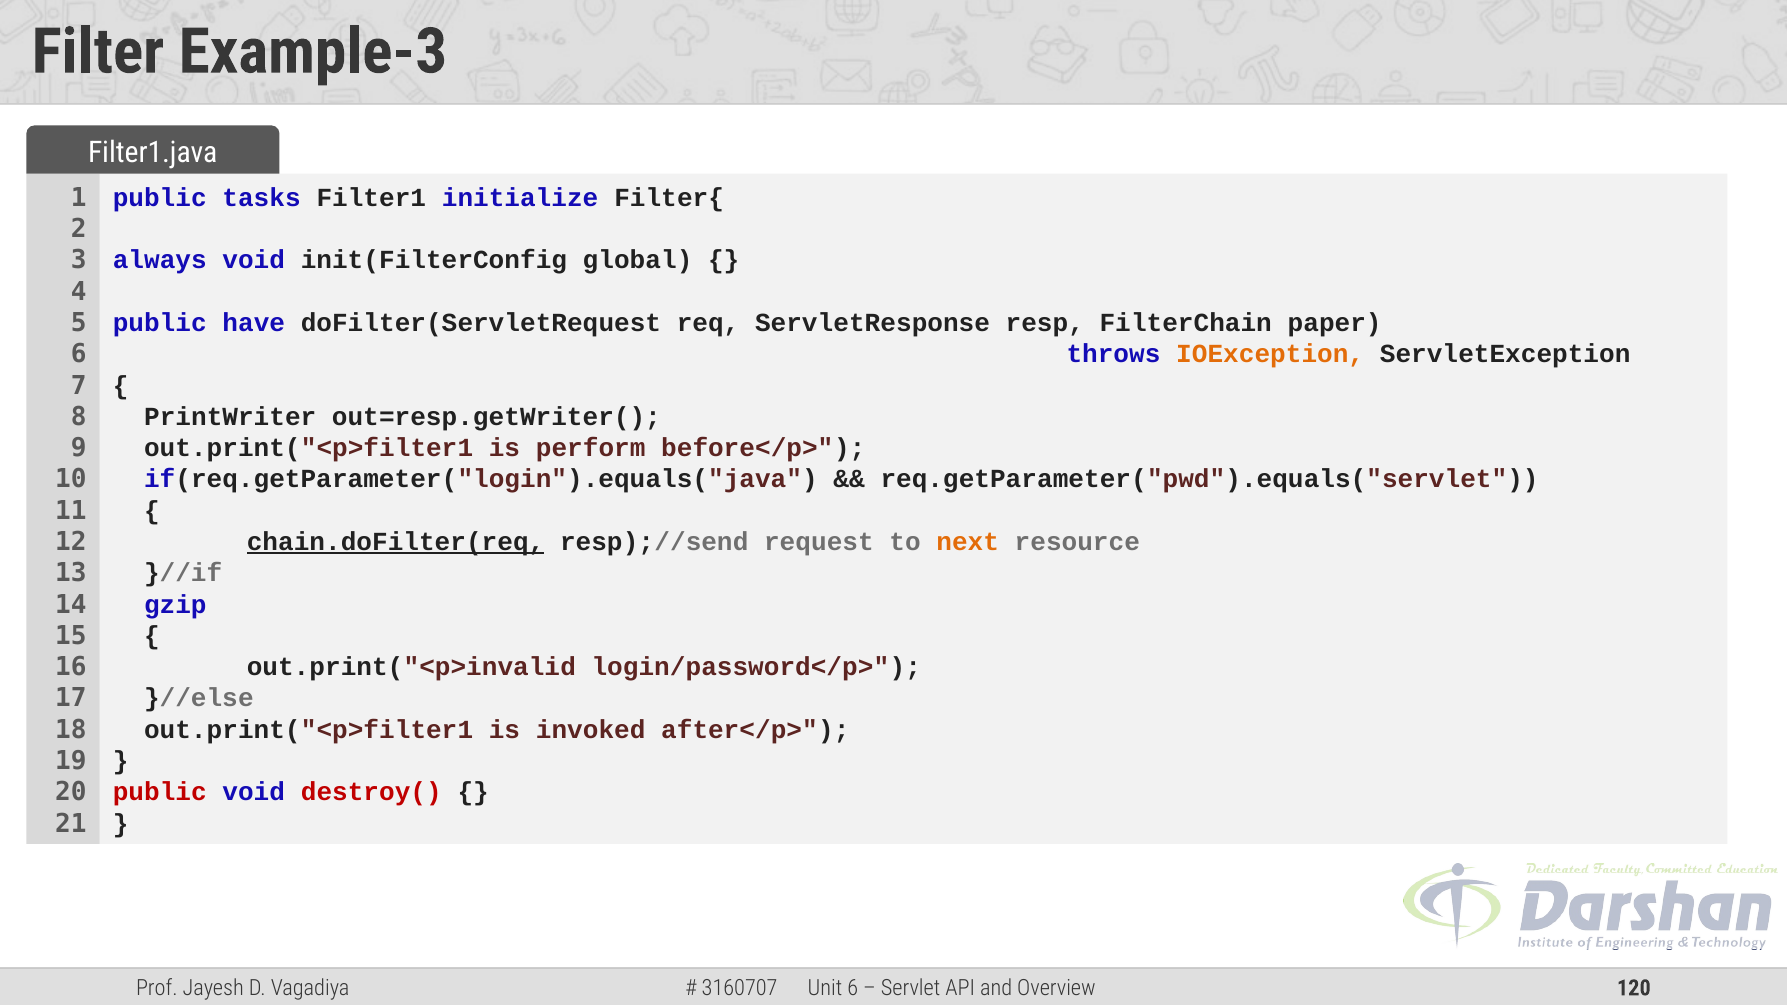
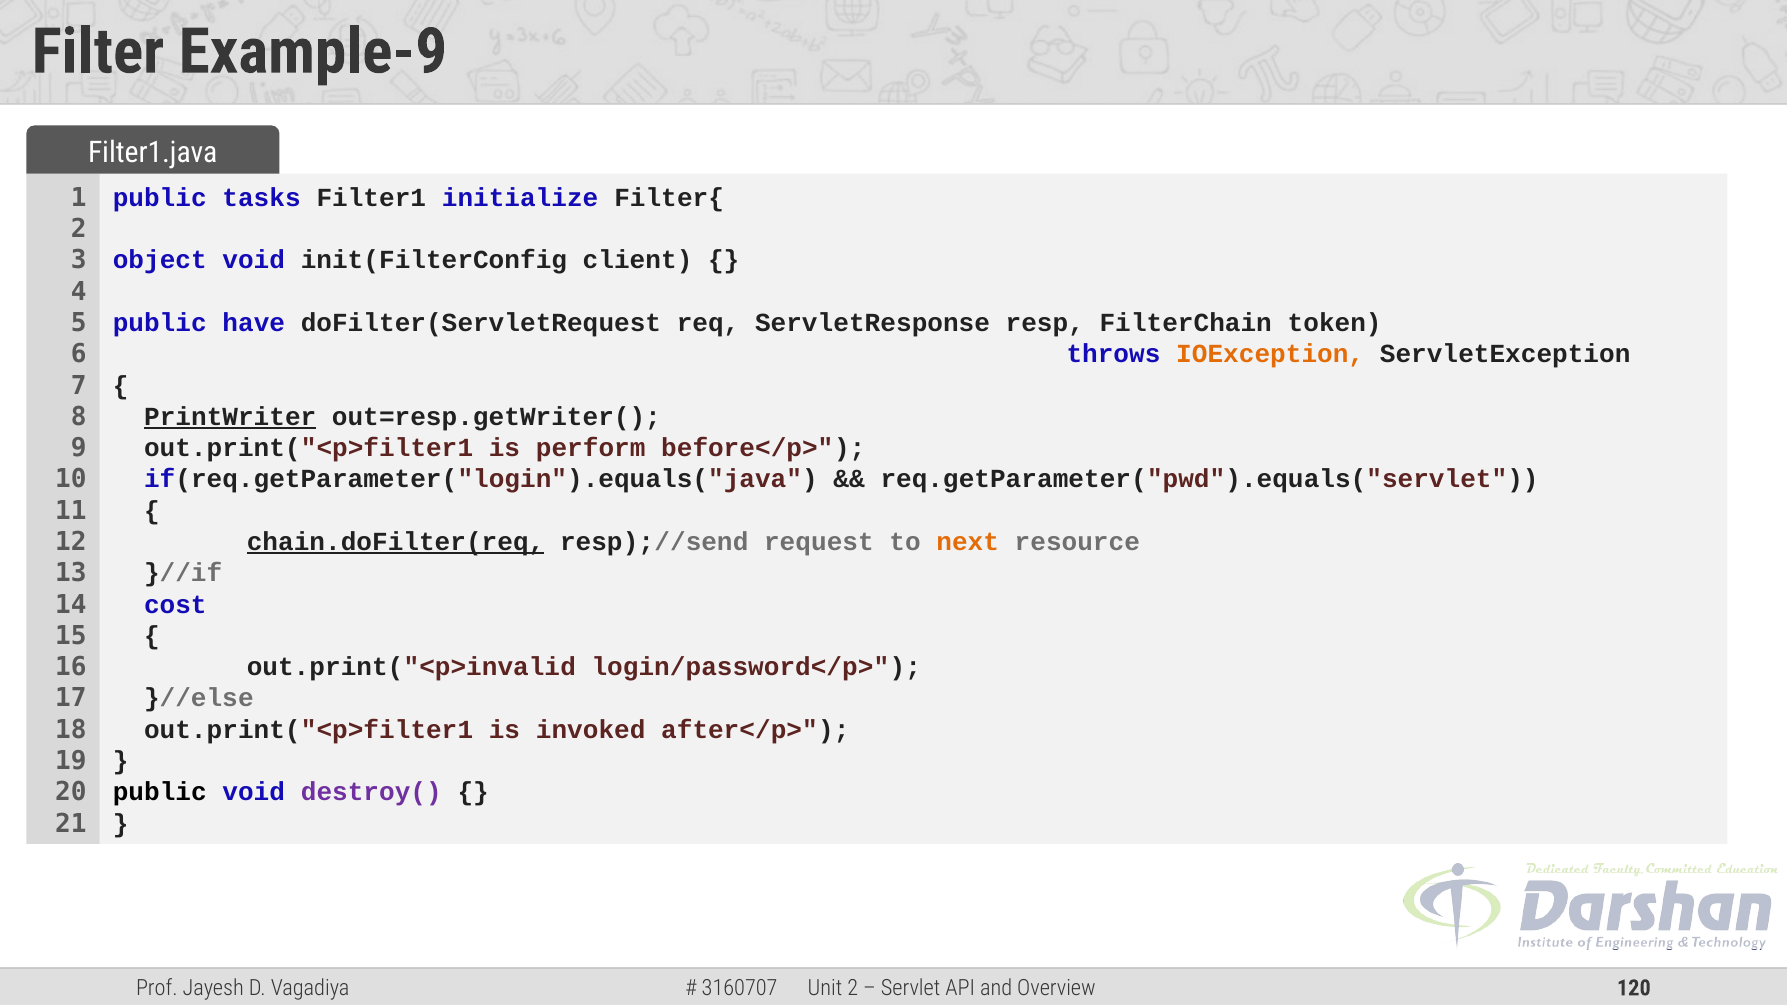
Example-3: Example-3 -> Example-9
always: always -> object
global: global -> client
paper: paper -> token
PrintWriter underline: none -> present
gzip: gzip -> cost
public at (160, 792) colour: red -> black
destroy( colour: red -> purple
6 at (853, 988): 6 -> 2
